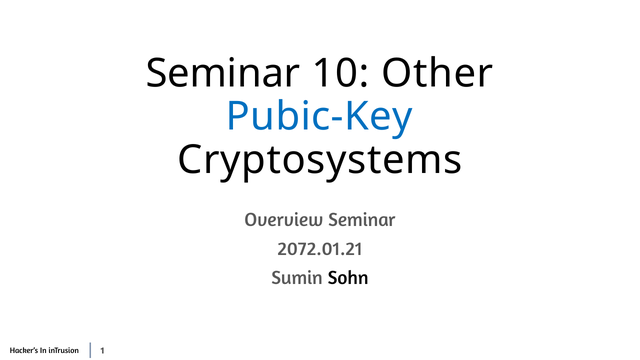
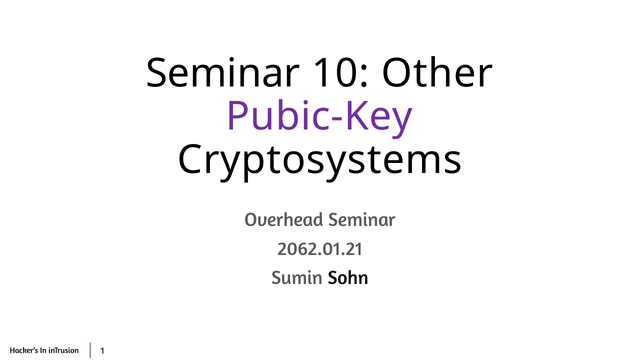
Pubic-Key colour: blue -> purple
Overview: Overview -> Overhead
2072.01.21: 2072.01.21 -> 2062.01.21
